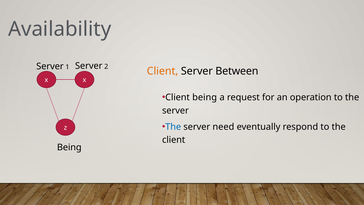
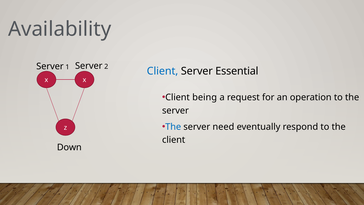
Client at (162, 71) colour: orange -> blue
Between: Between -> Essential
Being at (69, 147): Being -> Down
